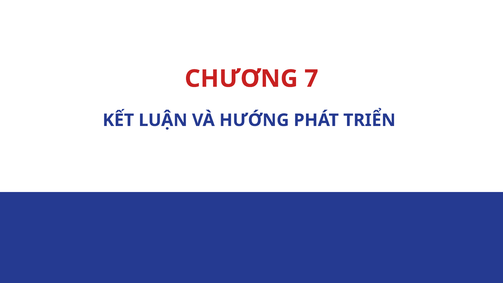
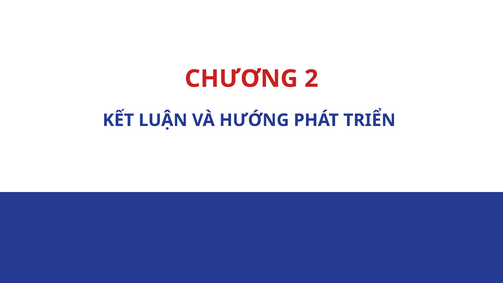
7: 7 -> 2
